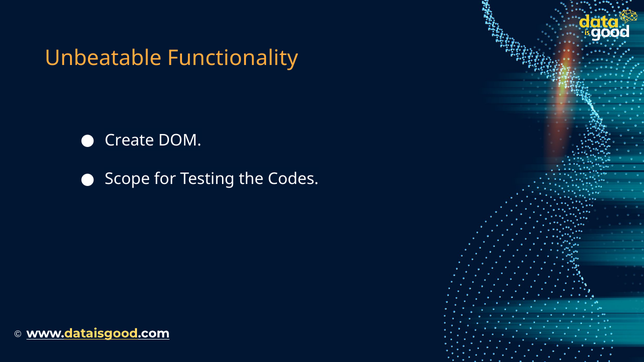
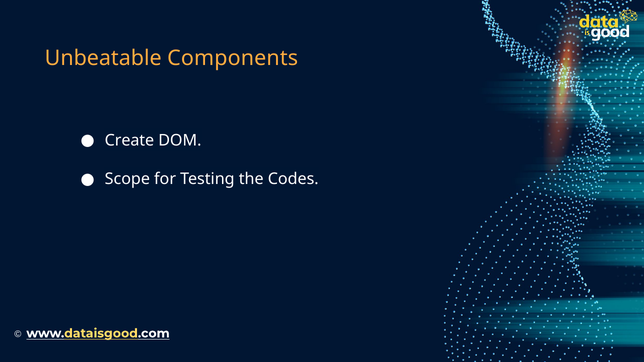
Functionality: Functionality -> Components
